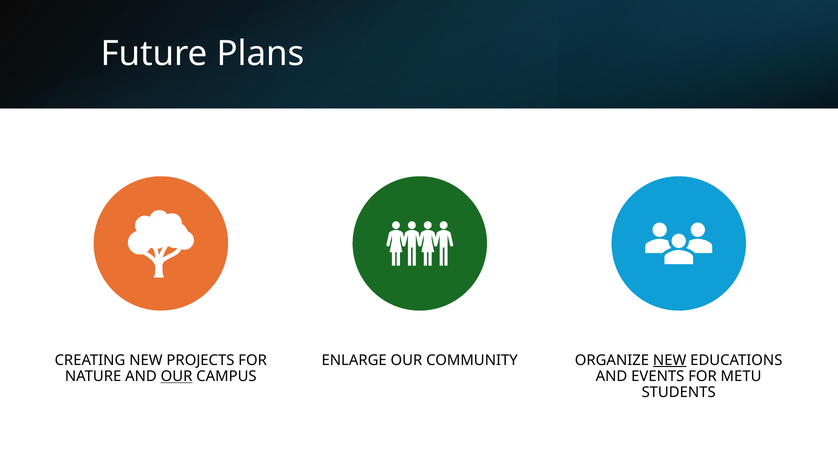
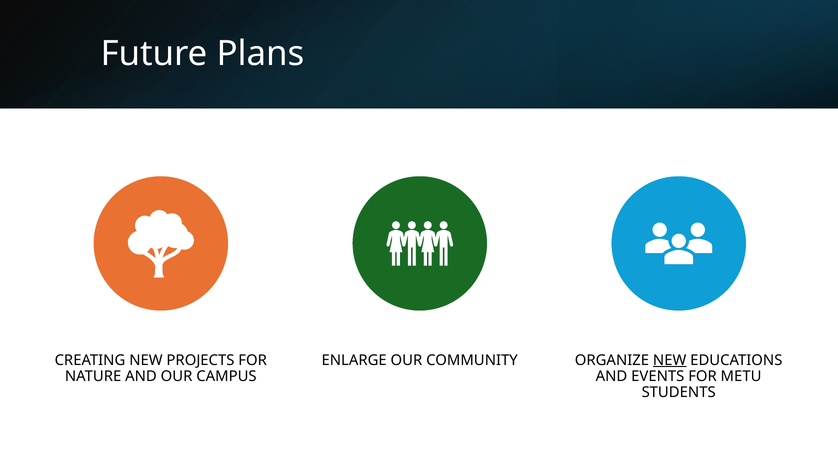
OUR at (177, 377) underline: present -> none
